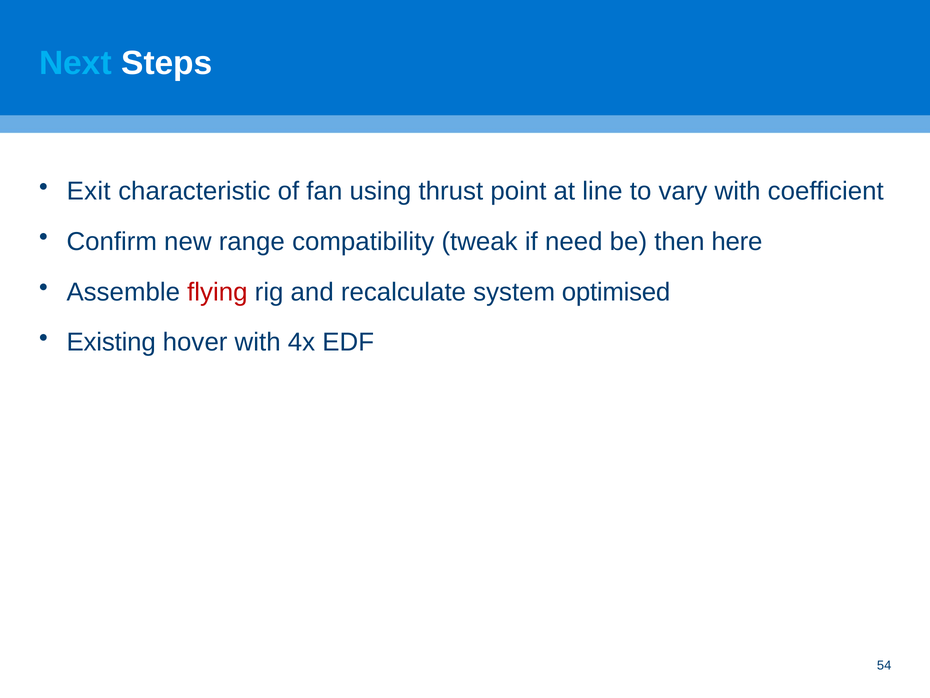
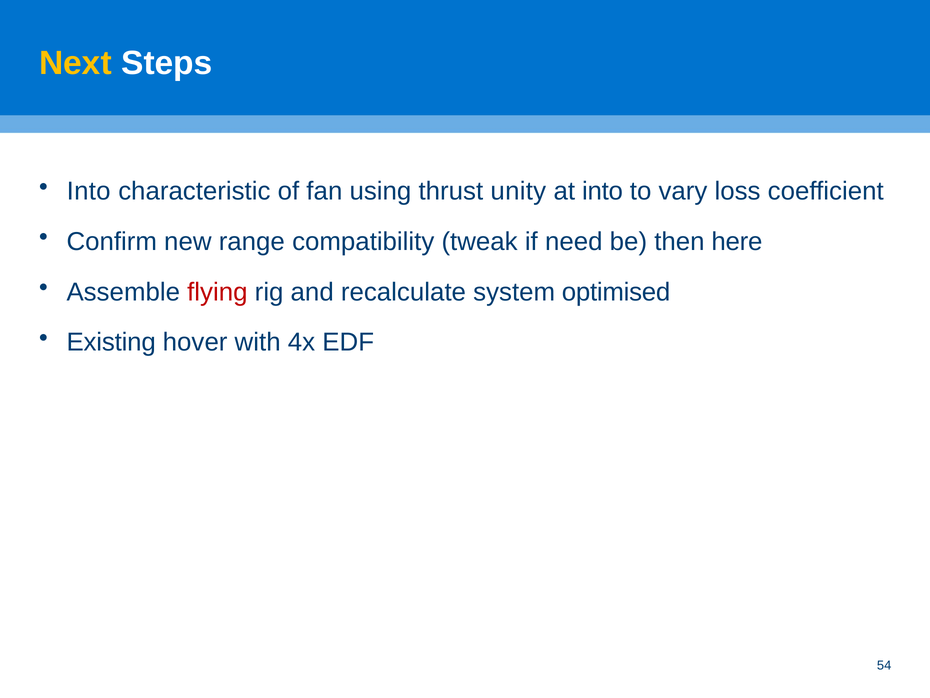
Next colour: light blue -> yellow
Exit at (89, 191): Exit -> Into
point: point -> unity
at line: line -> into
vary with: with -> loss
